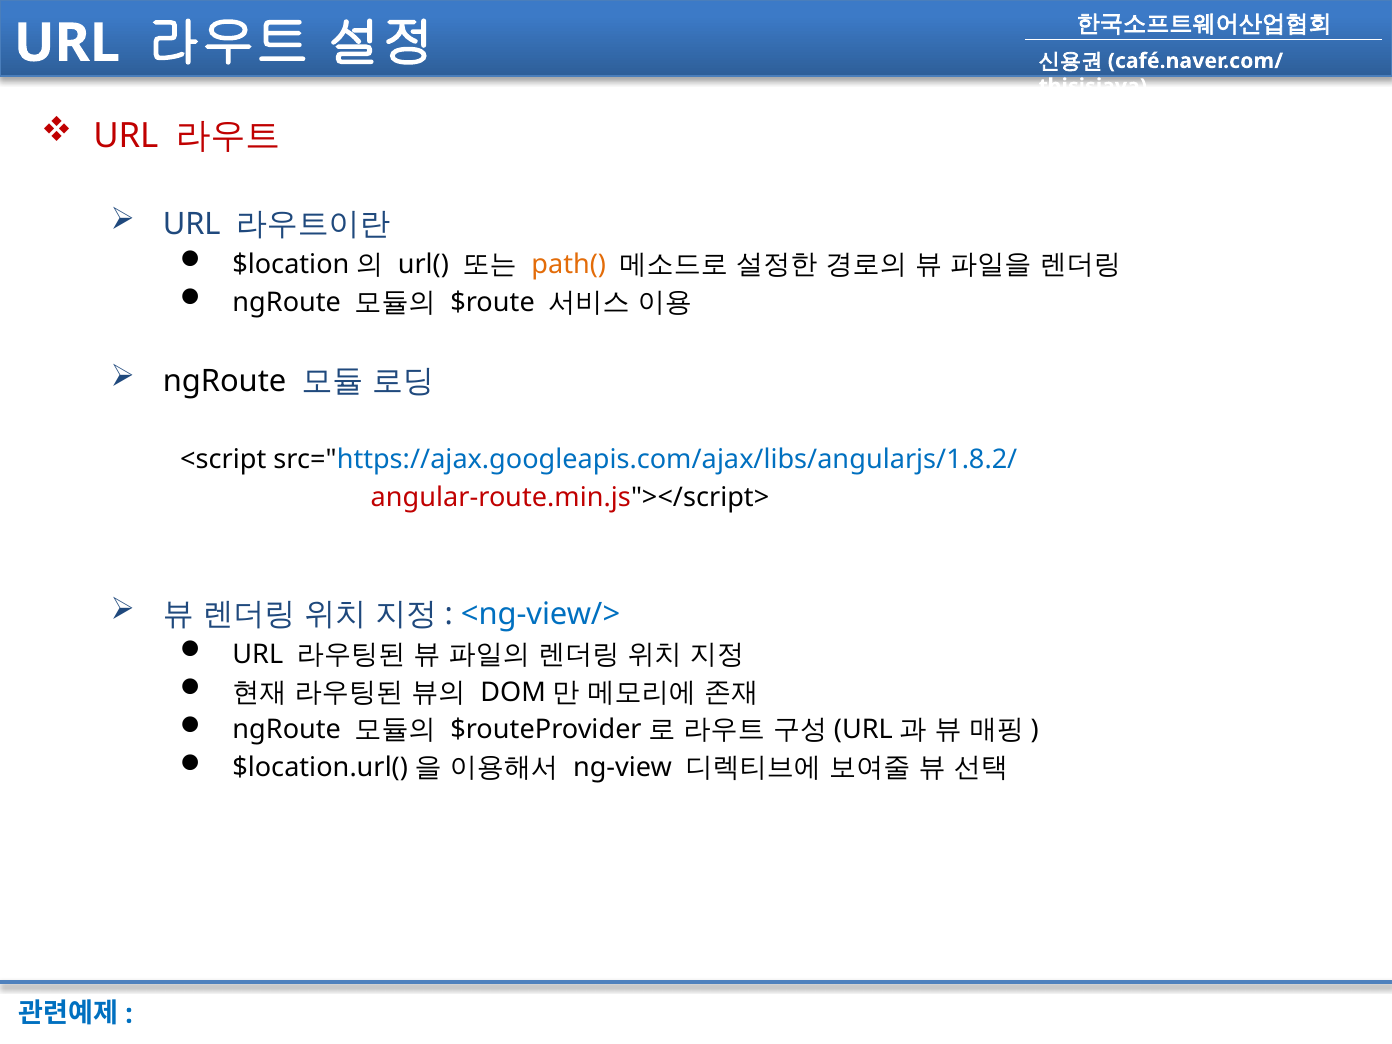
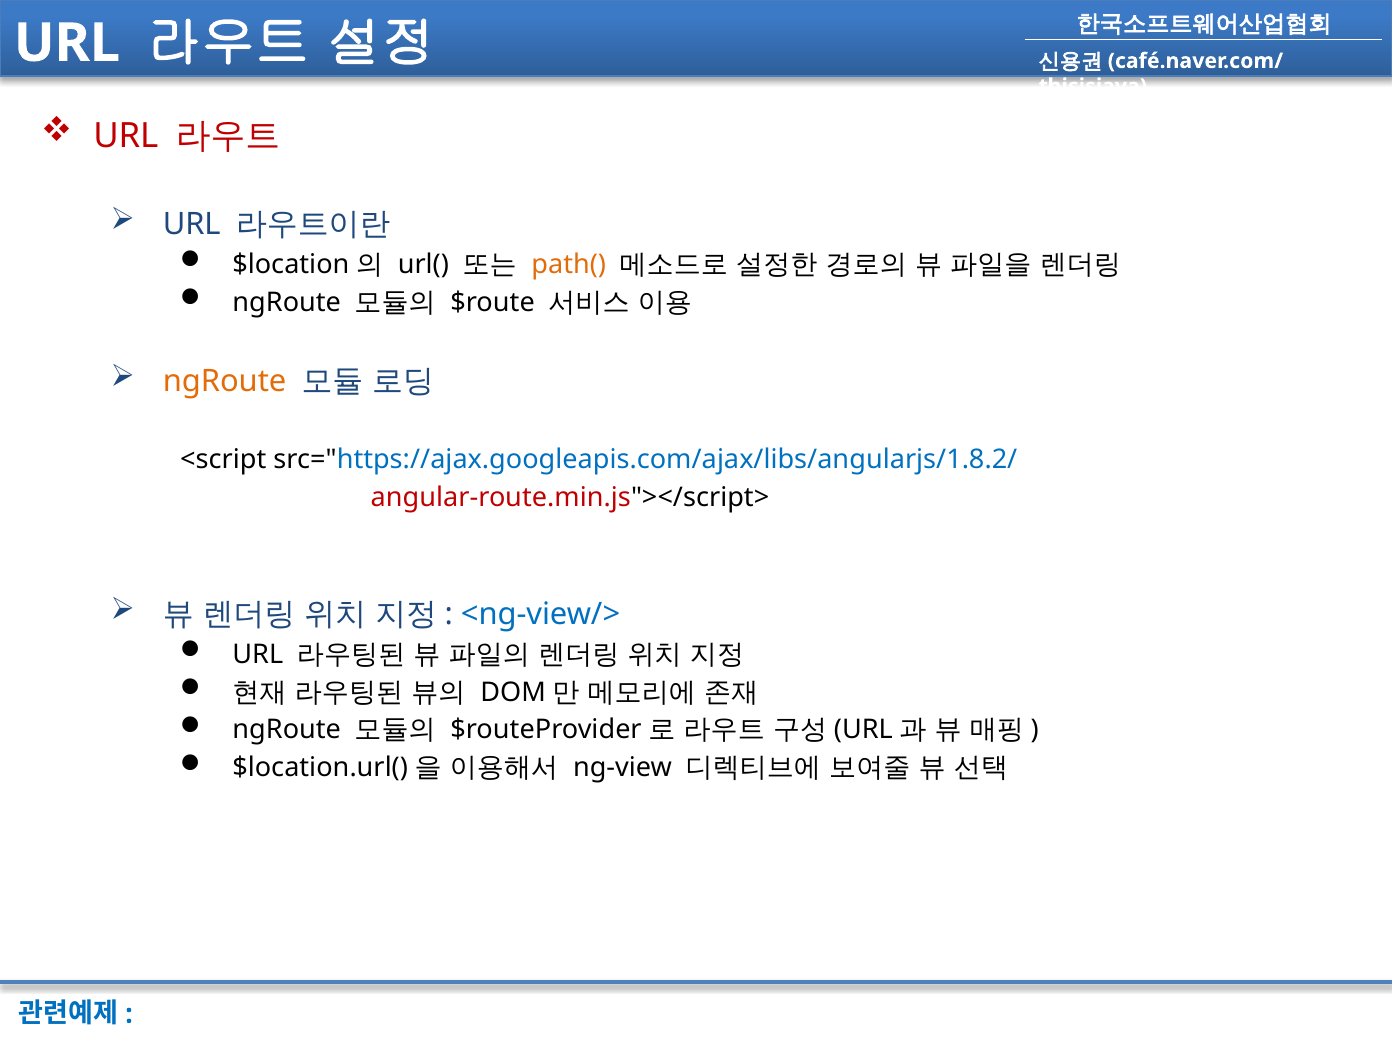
ngRoute at (225, 381) colour: black -> orange
